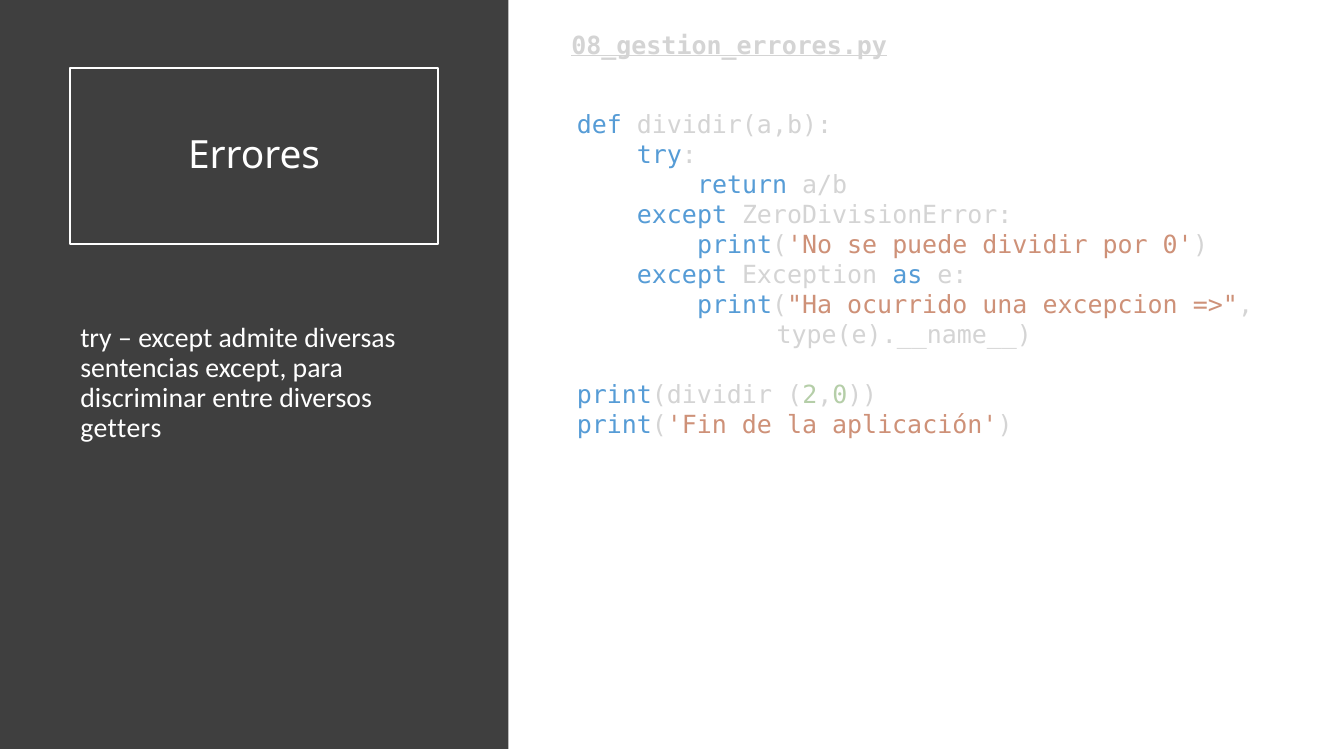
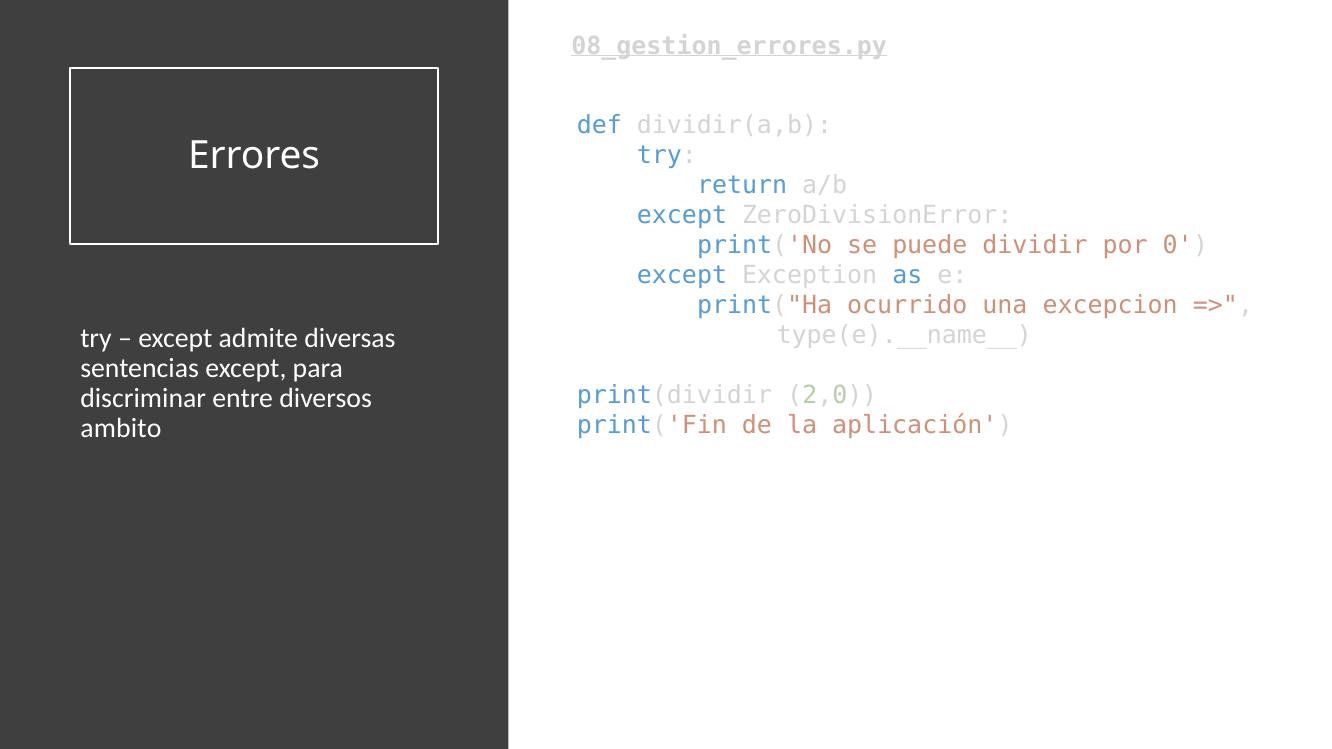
getters: getters -> ambito
